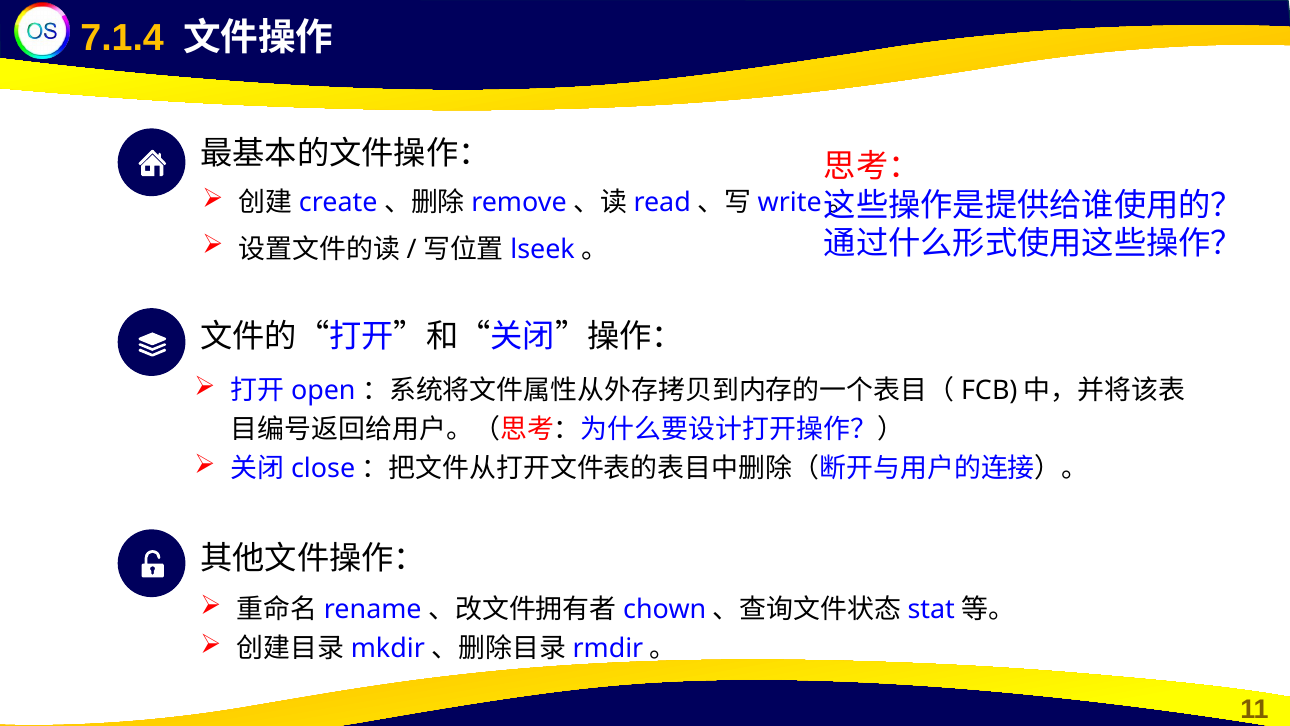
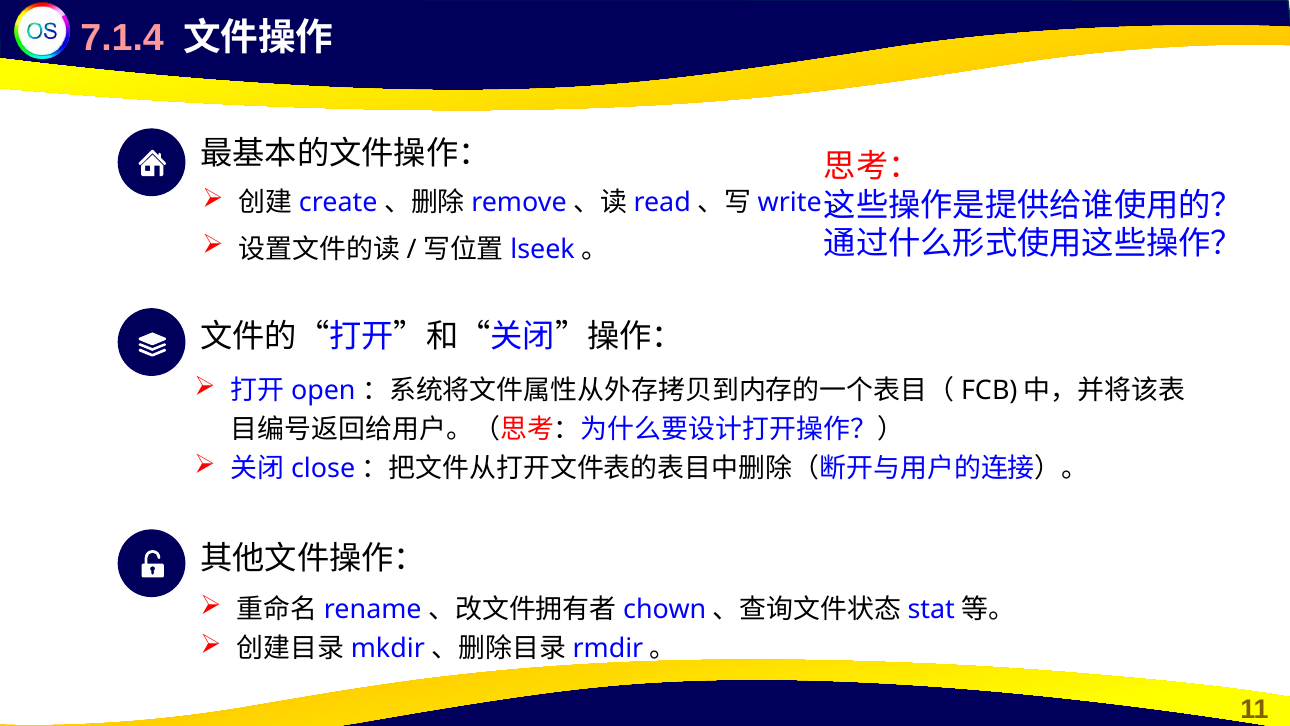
7.1.4 colour: yellow -> pink
